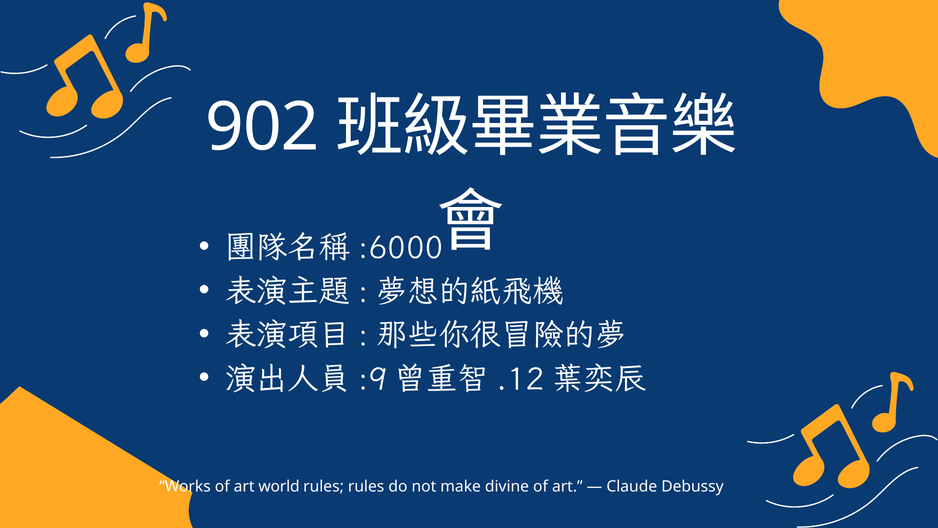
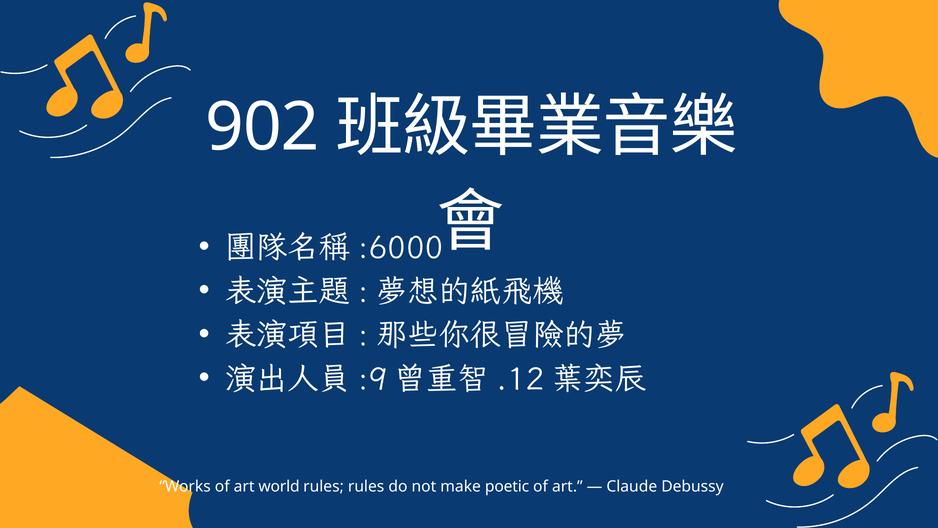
divine: divine -> poetic
